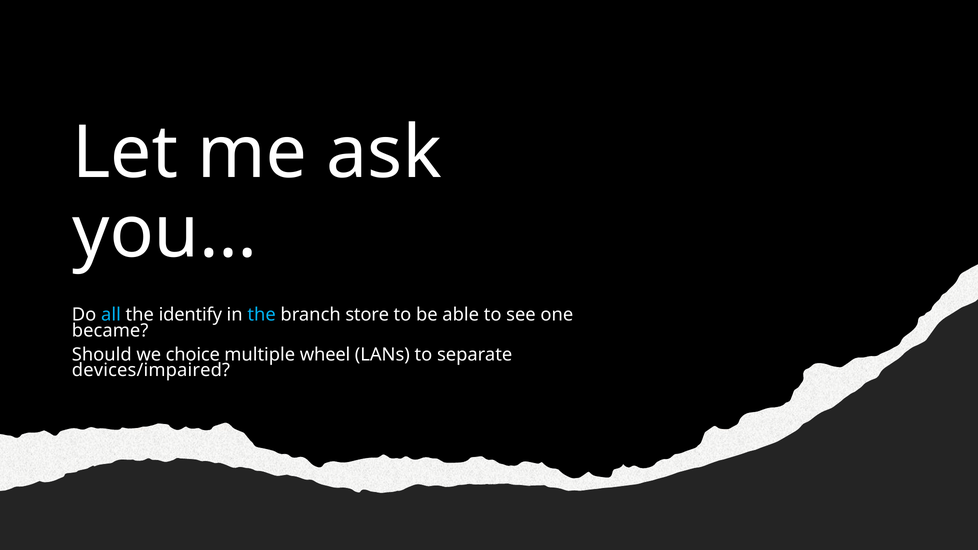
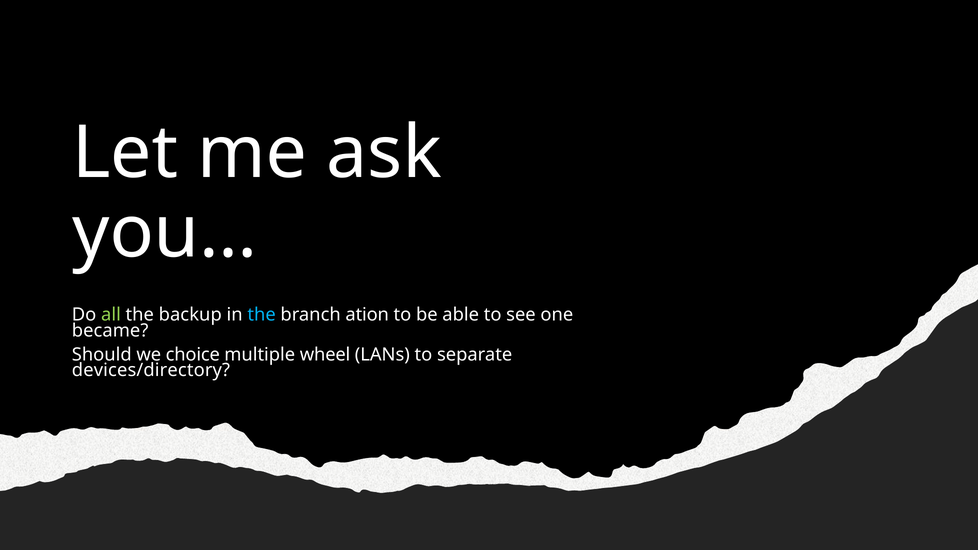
all colour: light blue -> light green
identify: identify -> backup
store: store -> ation
devices/impaired: devices/impaired -> devices/directory
